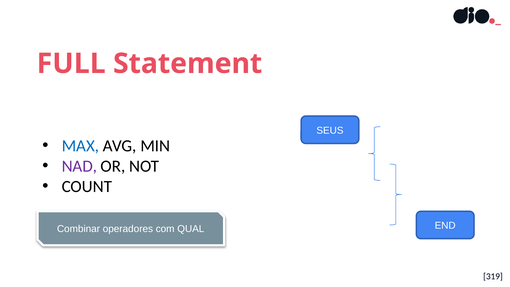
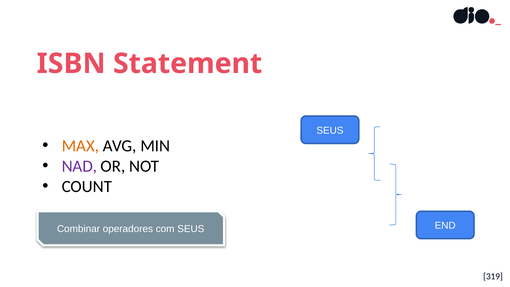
FULL: FULL -> ISBN
MAX colour: blue -> orange
com QUAL: QUAL -> SEUS
